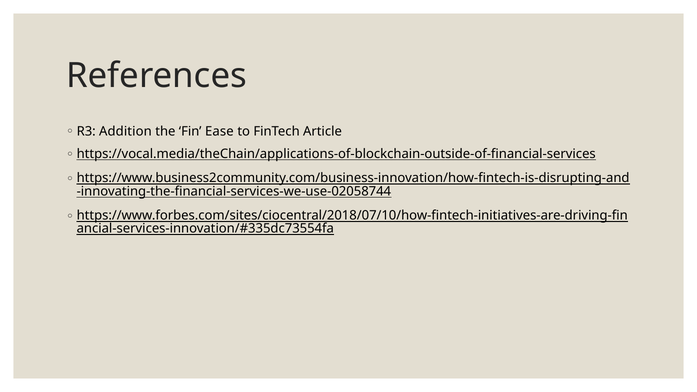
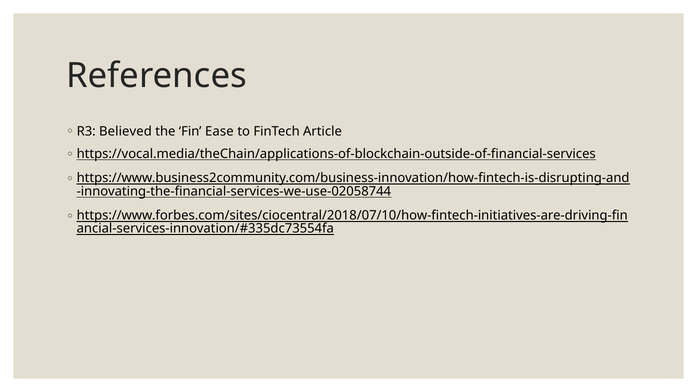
Addition: Addition -> Believed
